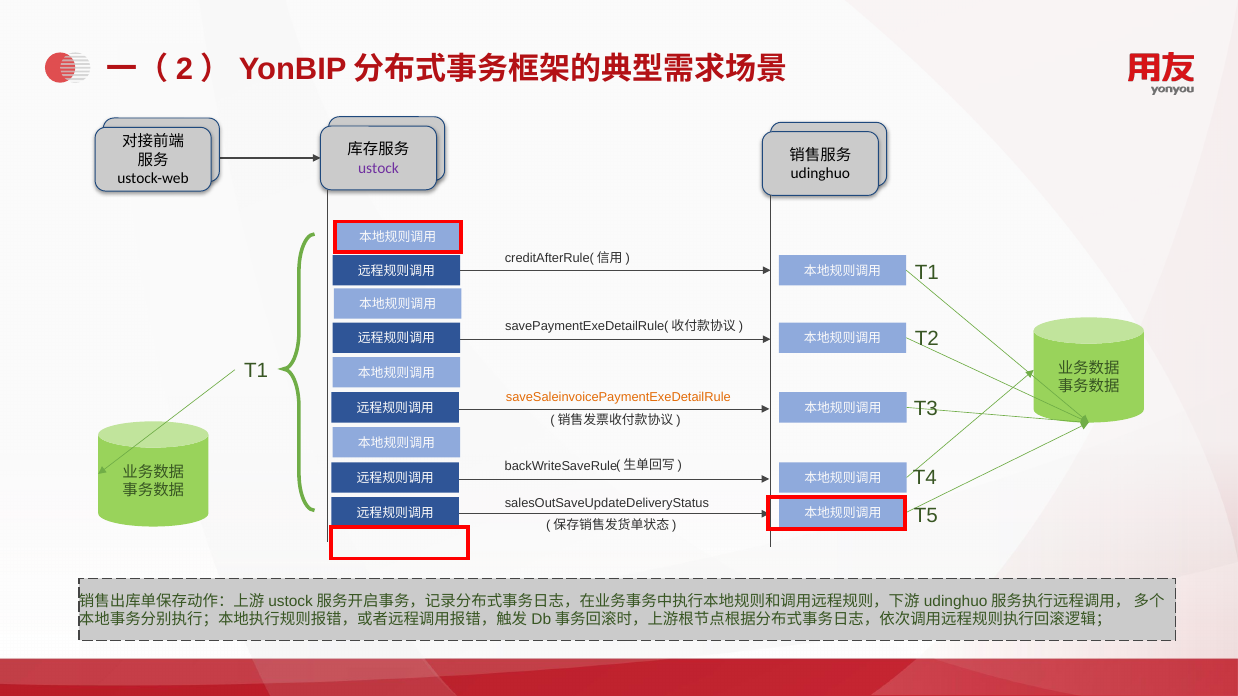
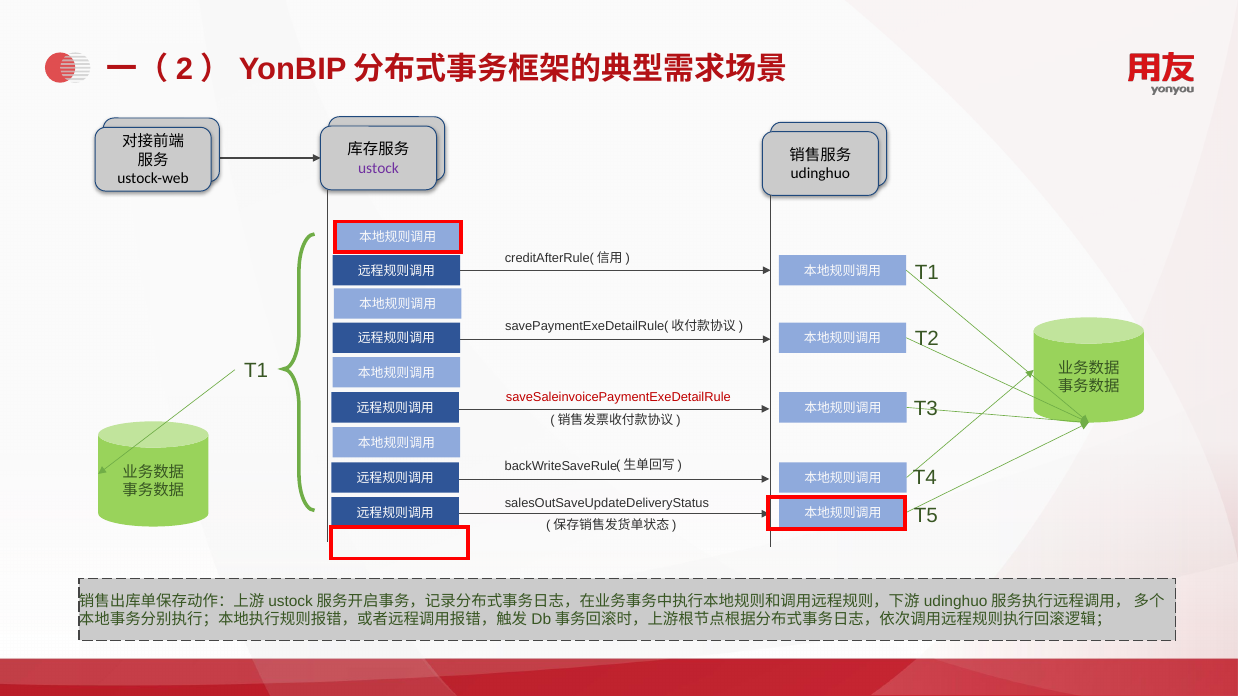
saveSaleinvoicePaymentExeDetailRule colour: orange -> red
